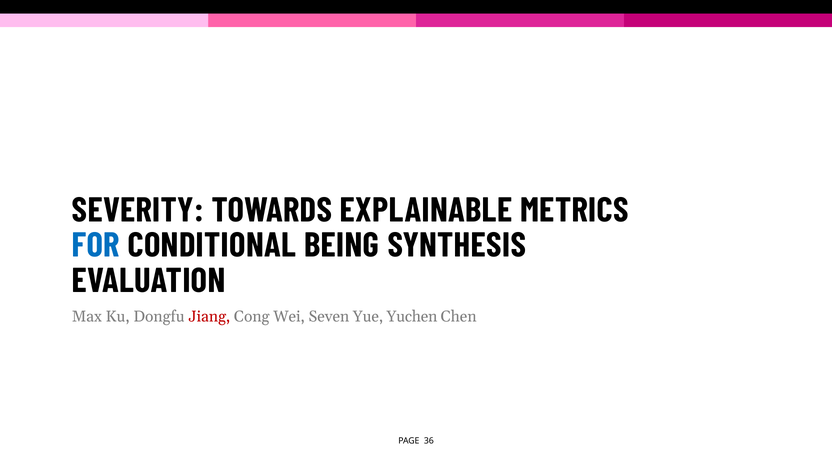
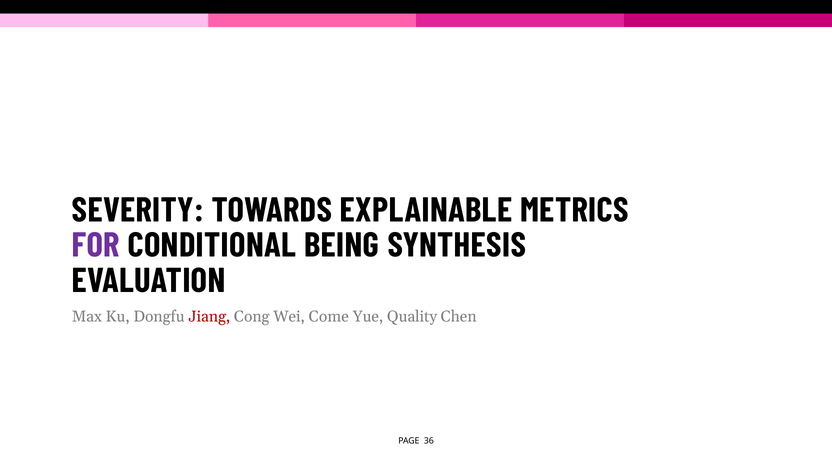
FOR colour: blue -> purple
Seven: Seven -> Come
Yuchen: Yuchen -> Quality
